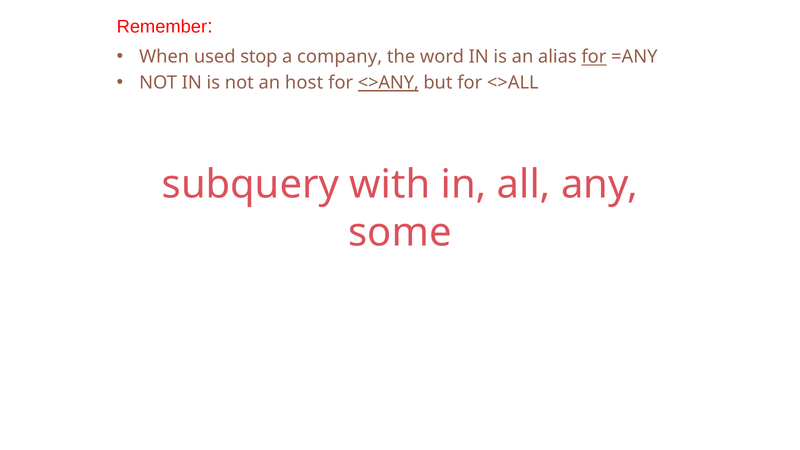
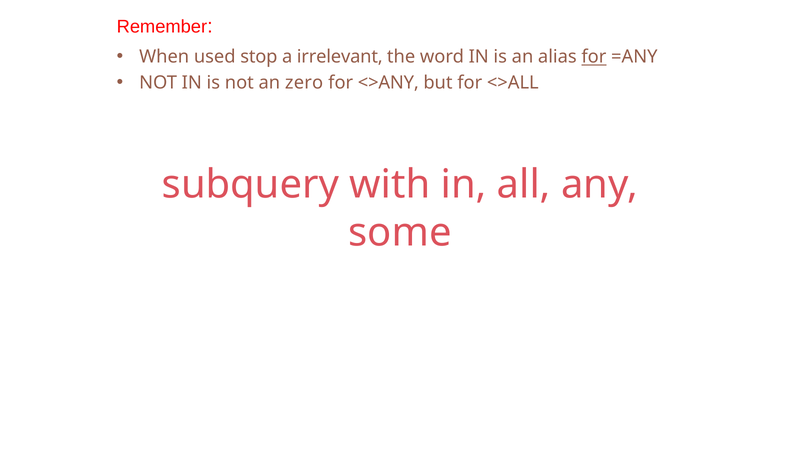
company: company -> irrelevant
host: host -> zero
<>ANY underline: present -> none
